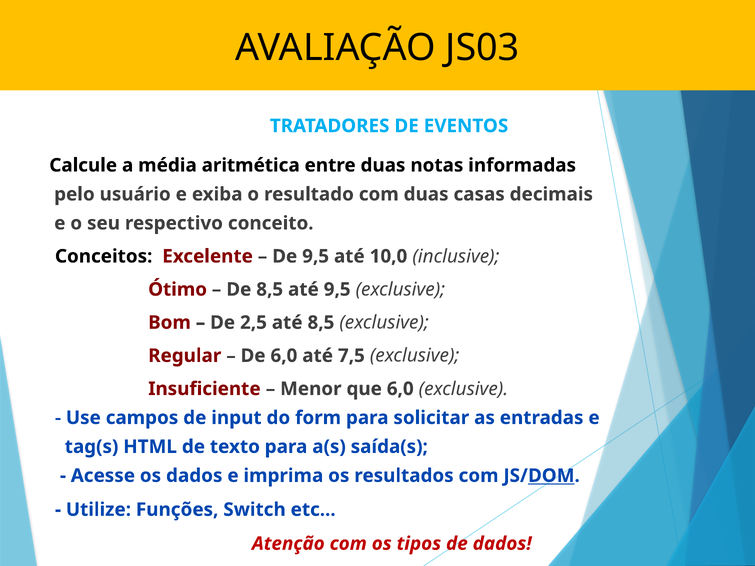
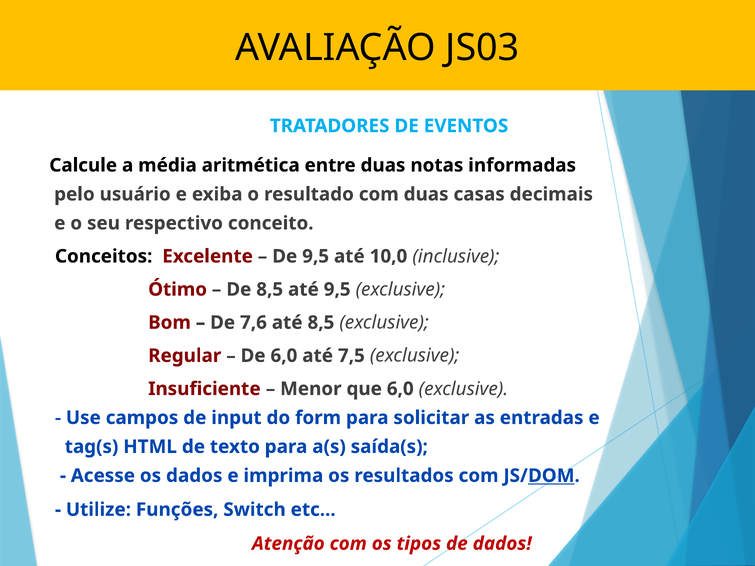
2,5: 2,5 -> 7,6
